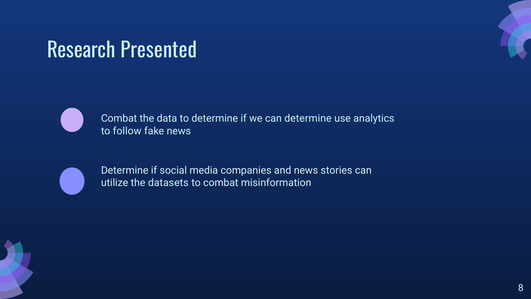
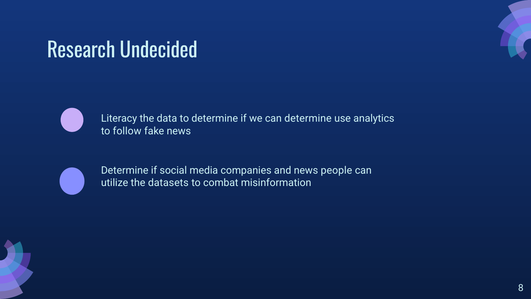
Presented: Presented -> Undecided
Combat at (119, 118): Combat -> Literacy
stories: stories -> people
